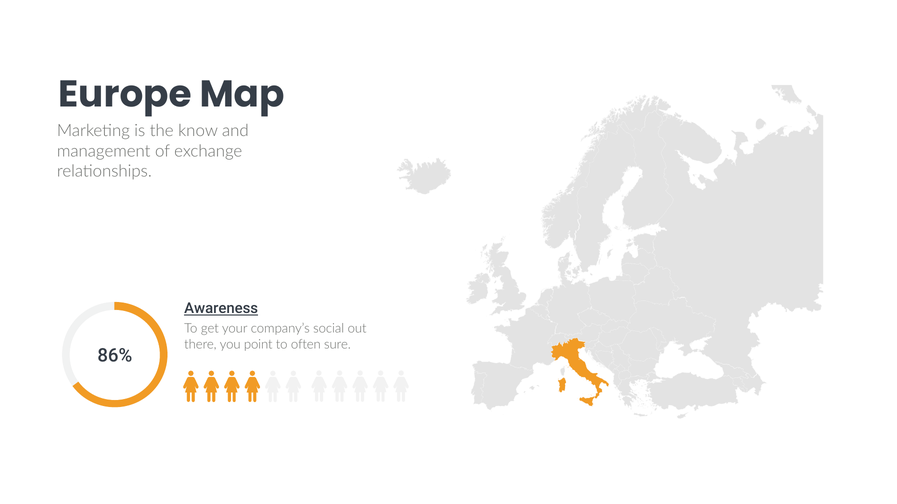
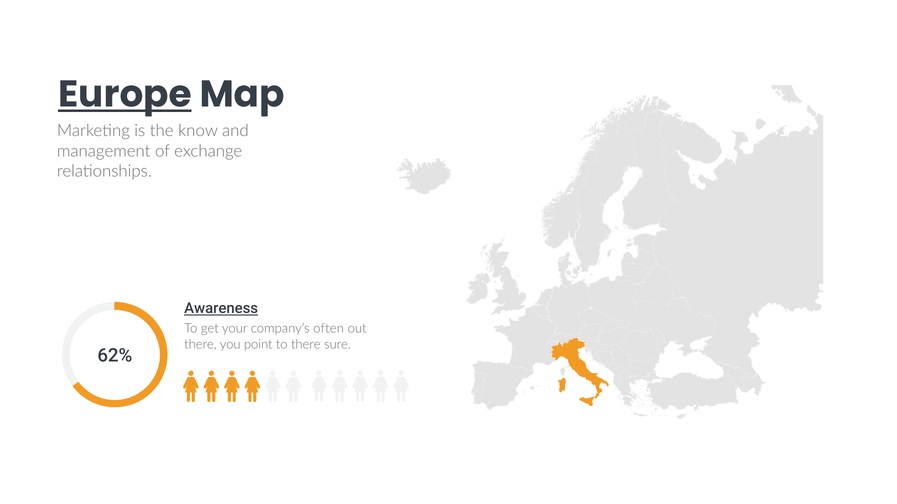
Europe underline: none -> present
social: social -> often
to often: often -> there
86%: 86% -> 62%
